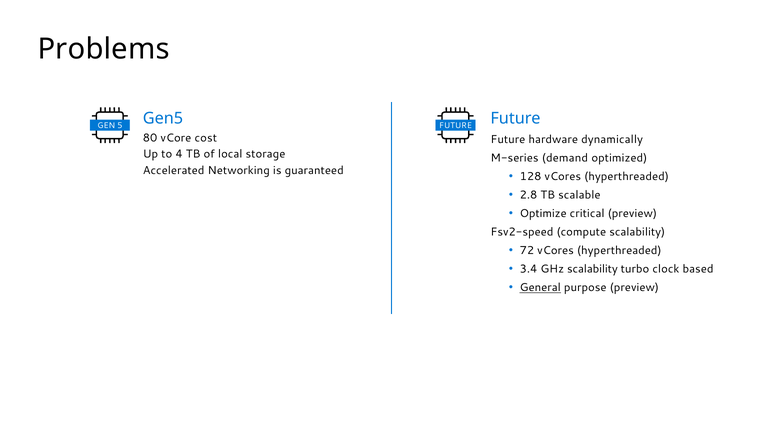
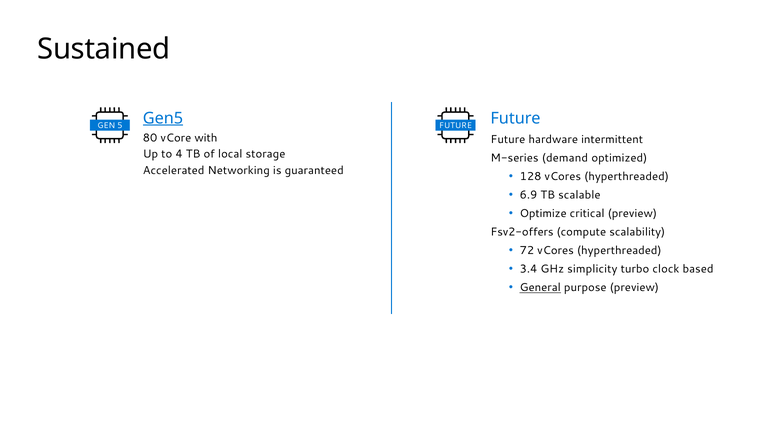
Problems: Problems -> Sustained
Gen5 underline: none -> present
cost: cost -> with
dynamically: dynamically -> intermittent
2.8: 2.8 -> 6.9
Fsv2-speed: Fsv2-speed -> Fsv2-offers
GHz scalability: scalability -> simplicity
